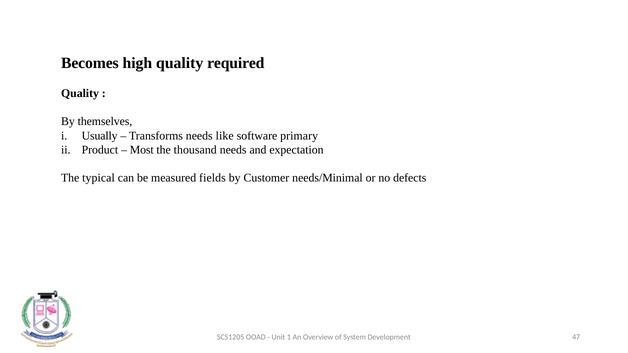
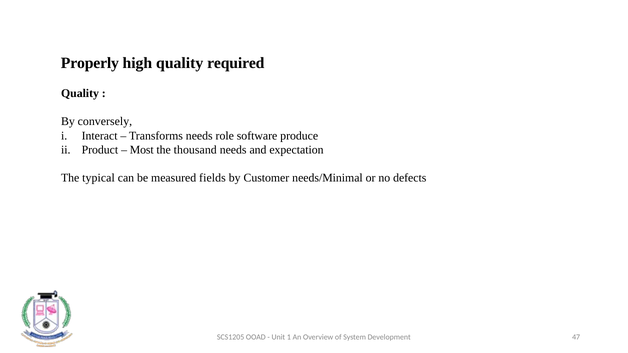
Becomes: Becomes -> Properly
themselves: themselves -> conversely
Usually: Usually -> Interact
like: like -> role
primary: primary -> produce
